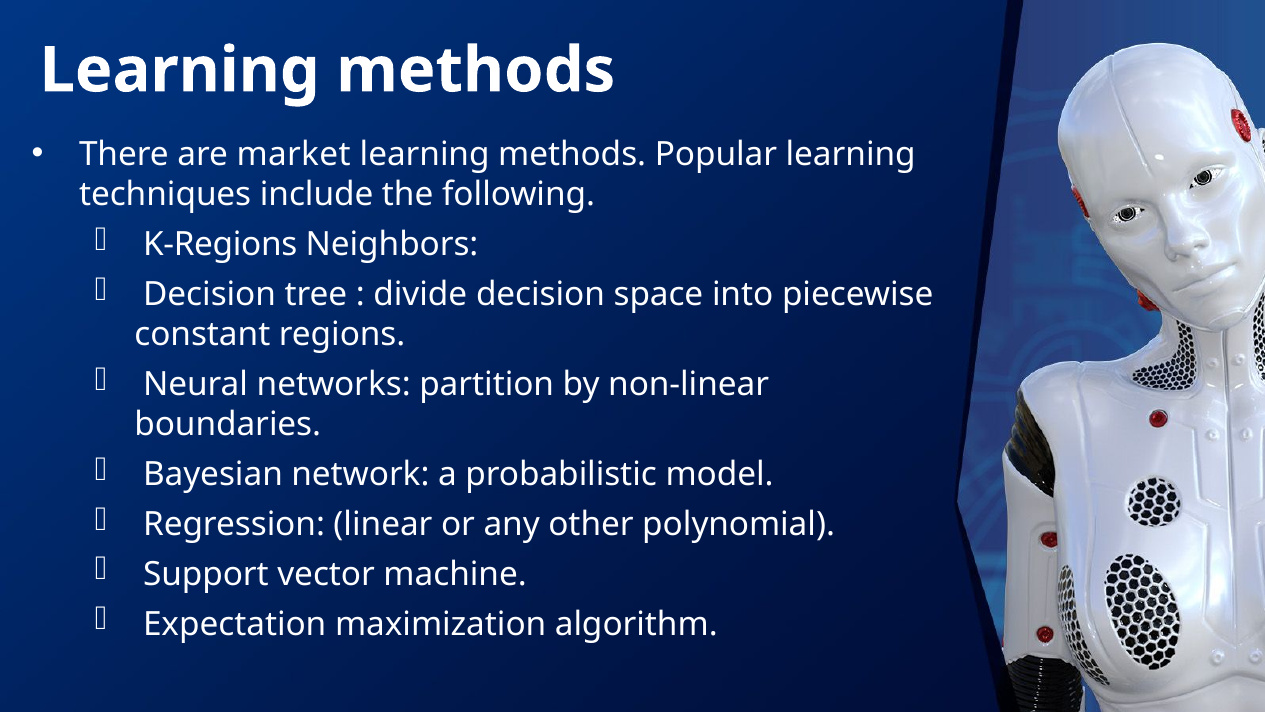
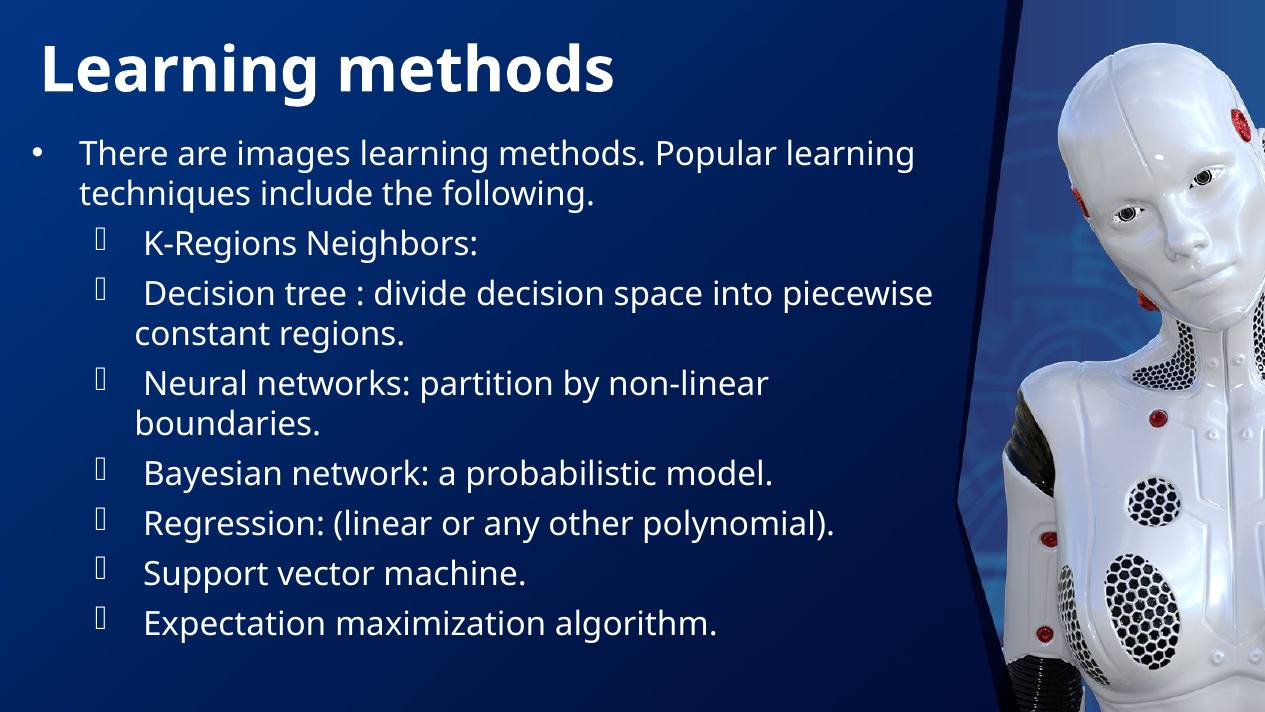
market: market -> images
